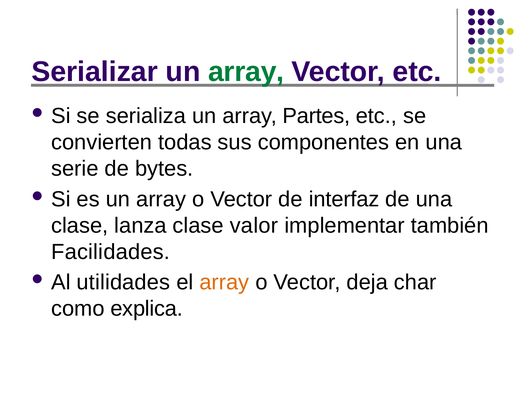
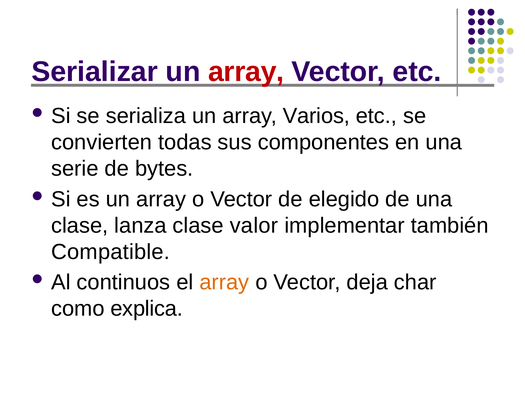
array at (246, 72) colour: green -> red
Partes: Partes -> Varios
interfaz: interfaz -> elegido
Facilidades: Facilidades -> Compatible
utilidades: utilidades -> continuos
